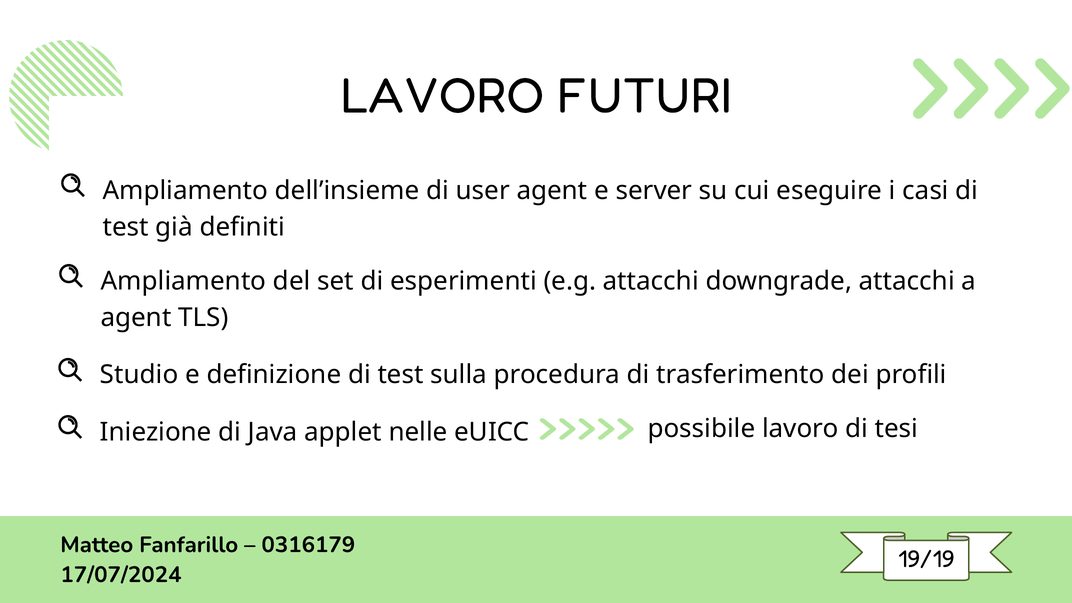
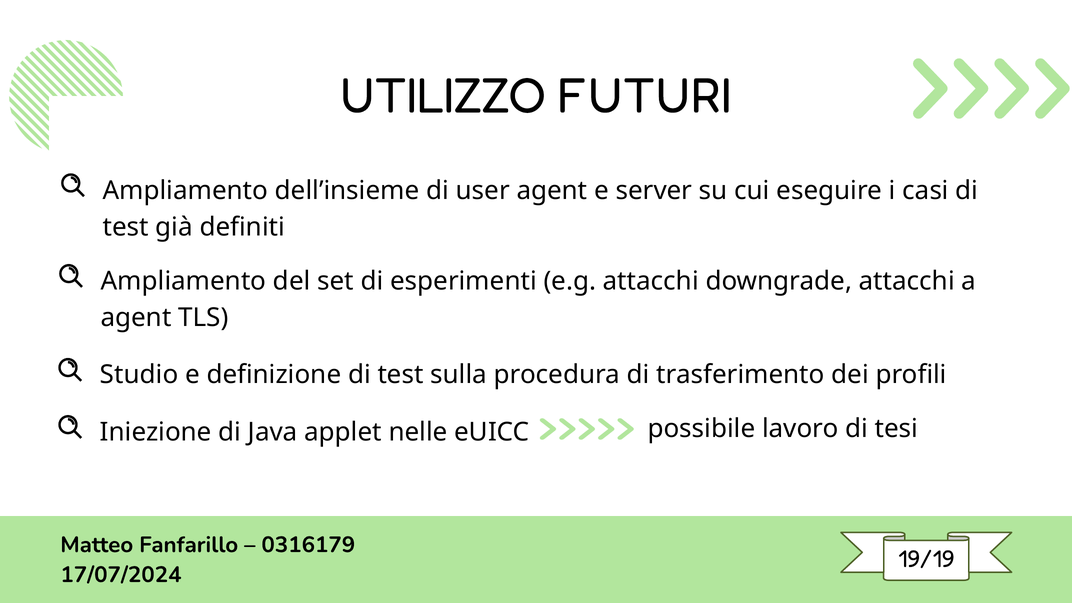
LAVORO at (442, 96): LAVORO -> UTILIZZO
